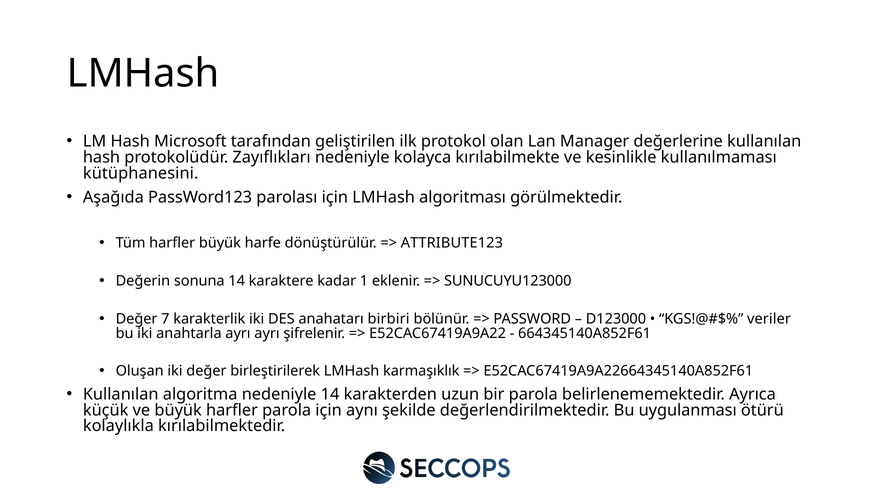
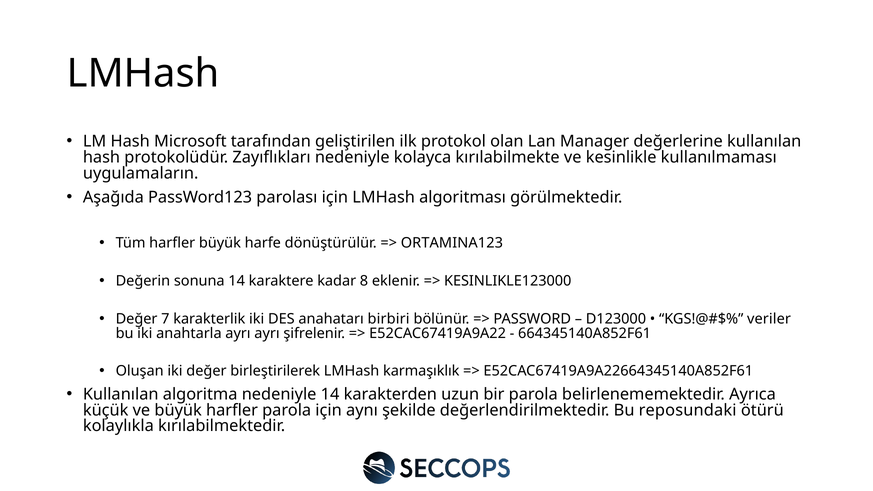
kütüphanesini: kütüphanesini -> uygulamaların
ATTRIBUTE123: ATTRIBUTE123 -> ORTAMINA123
1: 1 -> 8
SUNUCUYU123000: SUNUCUYU123000 -> KESINLIKLE123000
uygulanması: uygulanması -> reposundaki
